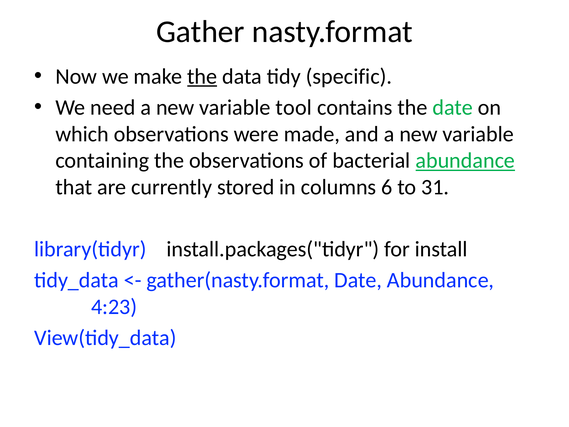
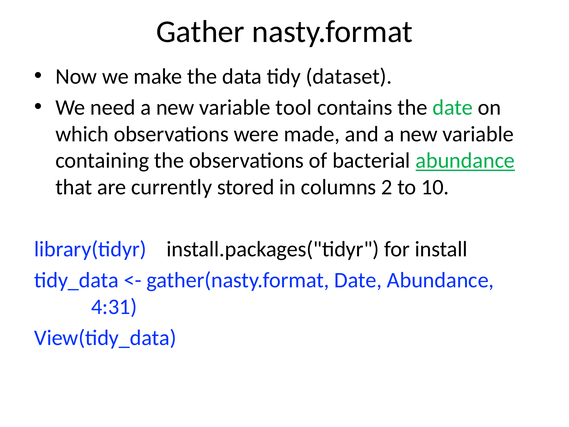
the at (202, 76) underline: present -> none
specific: specific -> dataset
6: 6 -> 2
31: 31 -> 10
4:23: 4:23 -> 4:31
